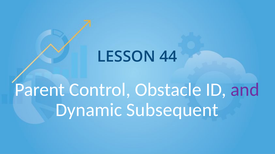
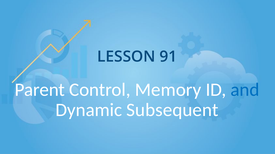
44: 44 -> 91
Obstacle: Obstacle -> Memory
and colour: purple -> blue
